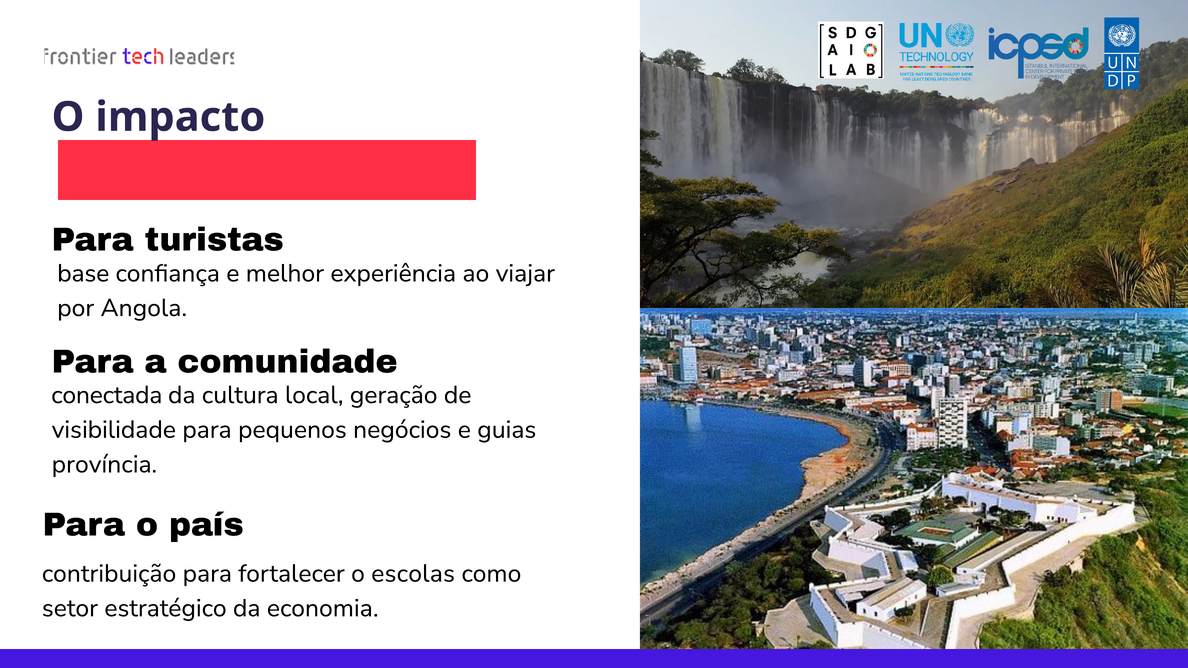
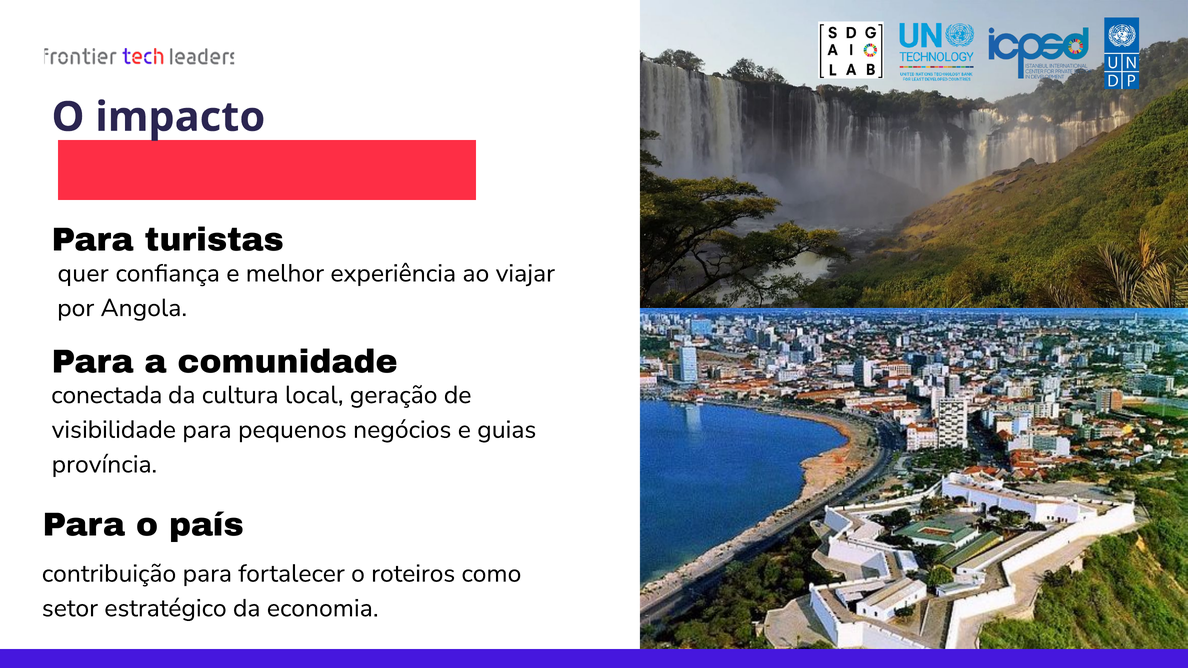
base: base -> quer
escolas: escolas -> roteiros
